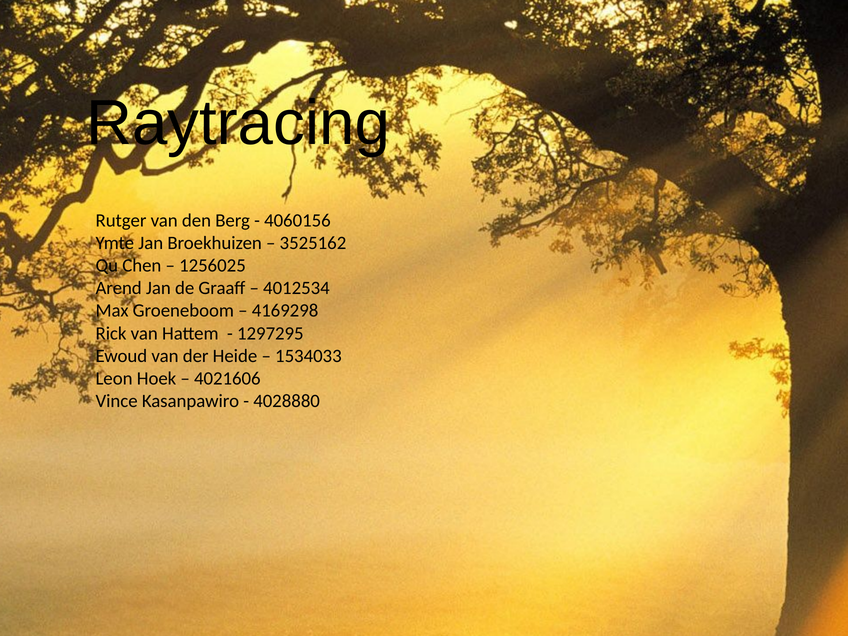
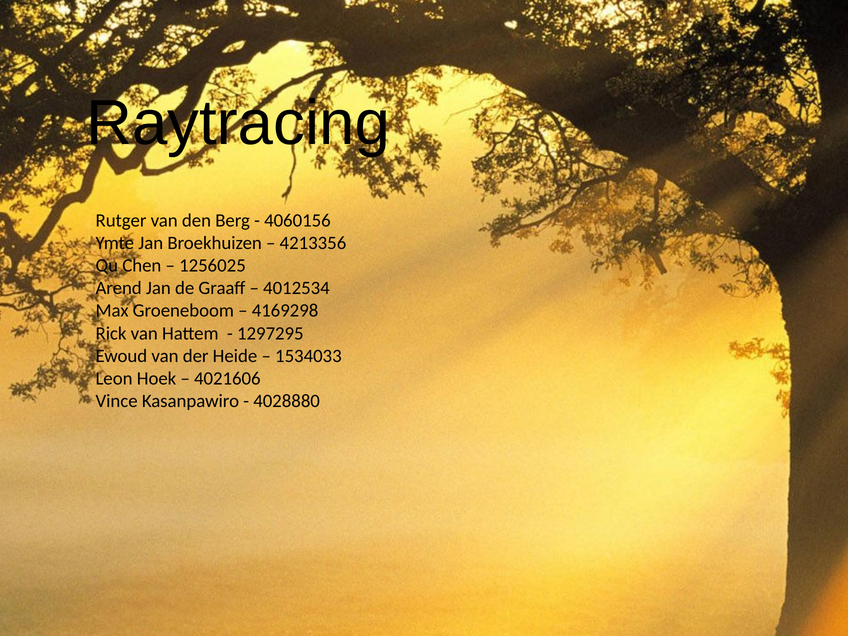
3525162: 3525162 -> 4213356
